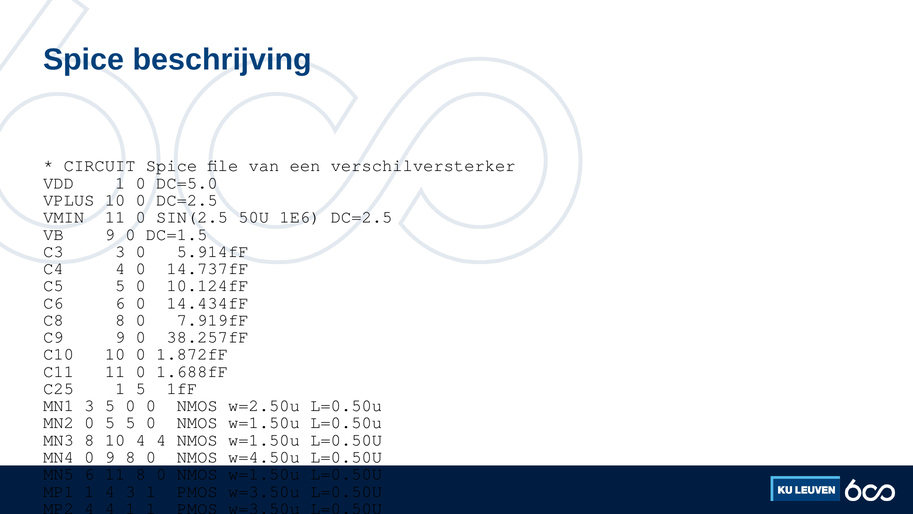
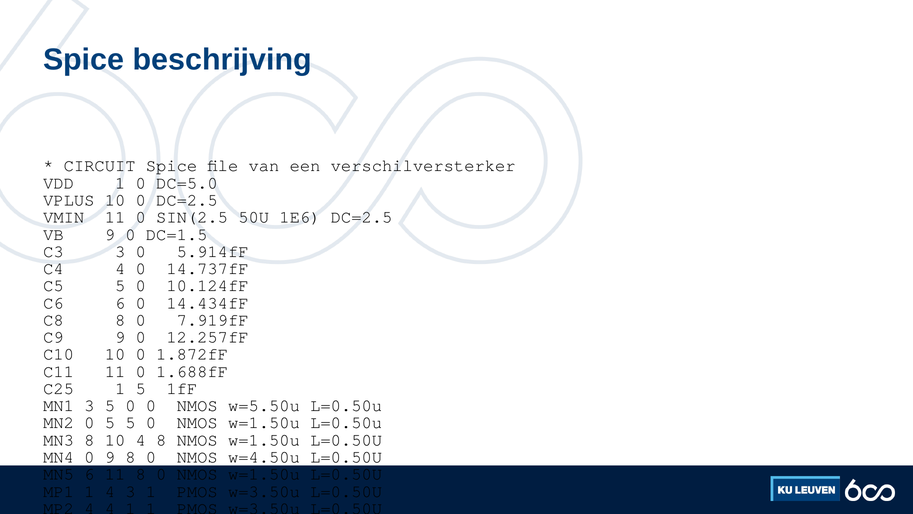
38.257fF: 38.257fF -> 12.257fF
w=2.50u: w=2.50u -> w=5.50u
10 4 4: 4 -> 8
